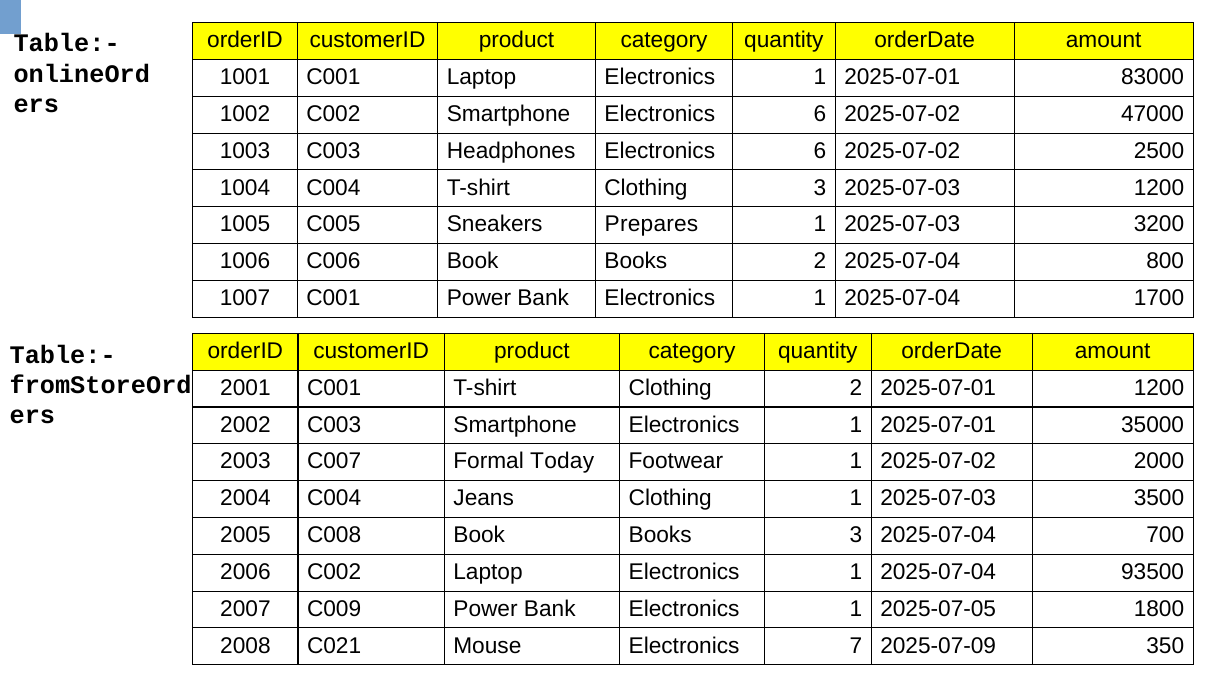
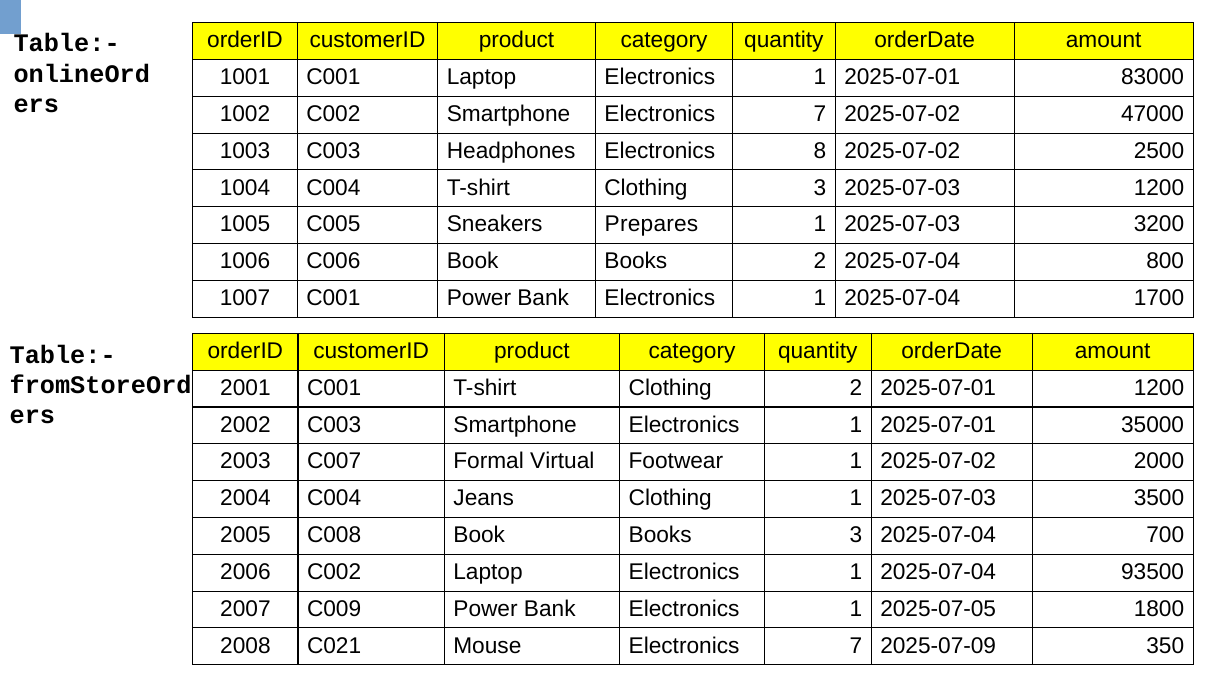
Smartphone Electronics 6: 6 -> 7
Headphones Electronics 6: 6 -> 8
Today: Today -> Virtual
